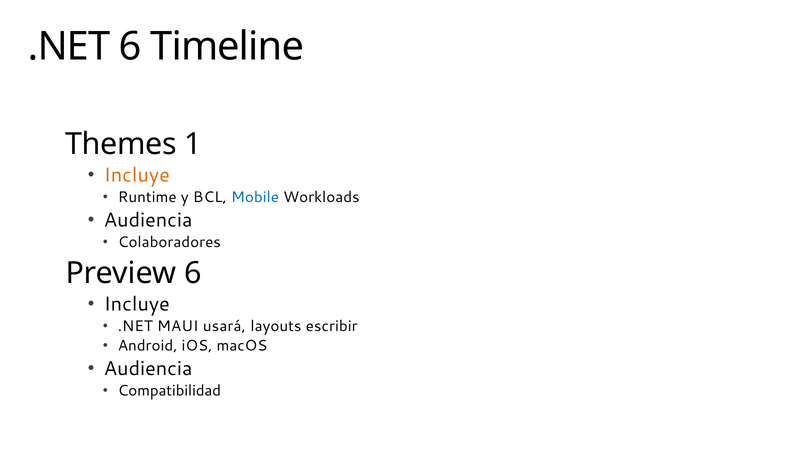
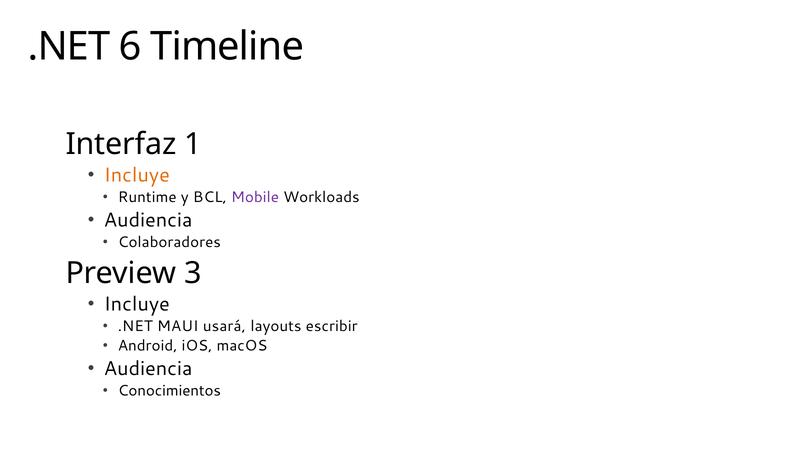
Themes: Themes -> Interfaz
Mobile colour: blue -> purple
Preview 6: 6 -> 3
Compatibilidad: Compatibilidad -> Conocimientos
